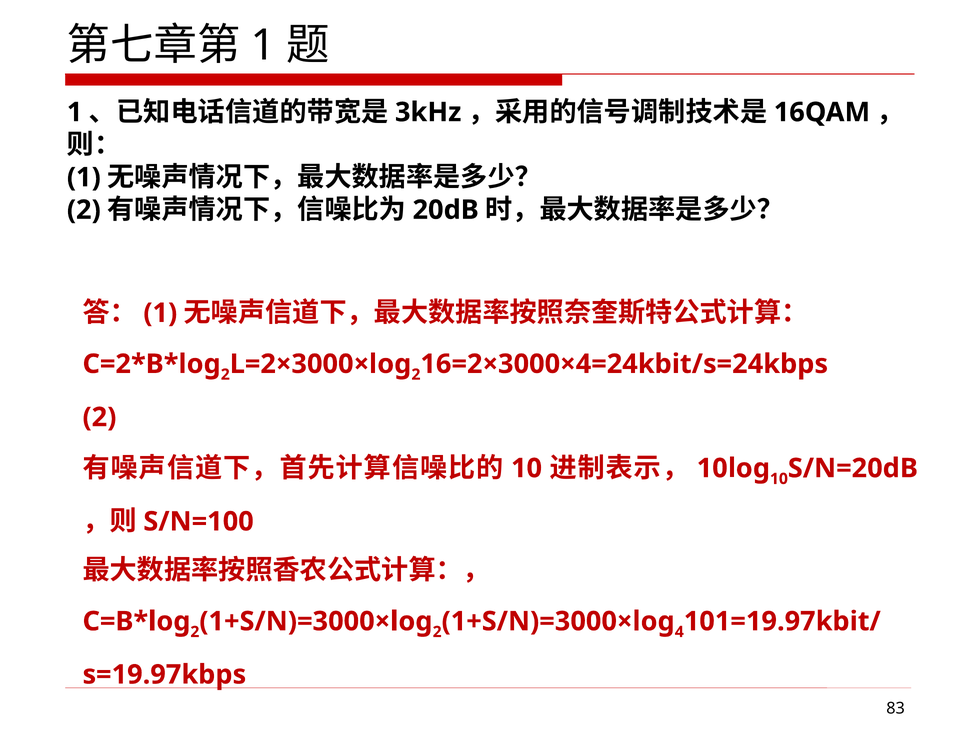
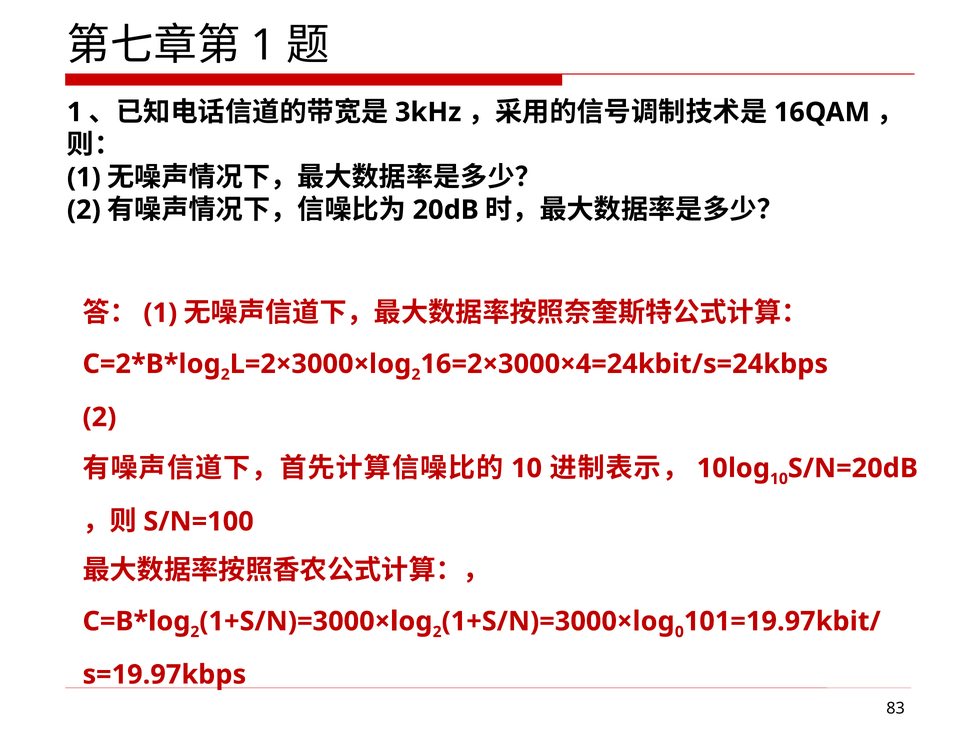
4: 4 -> 0
